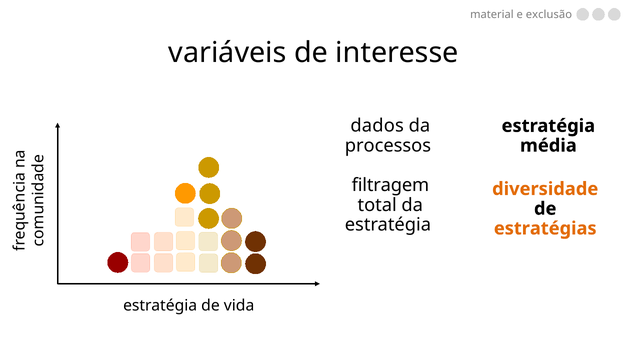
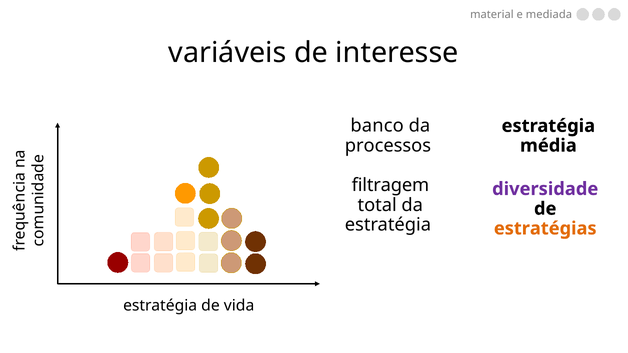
exclusão: exclusão -> mediada
dados: dados -> banco
diversidade colour: orange -> purple
